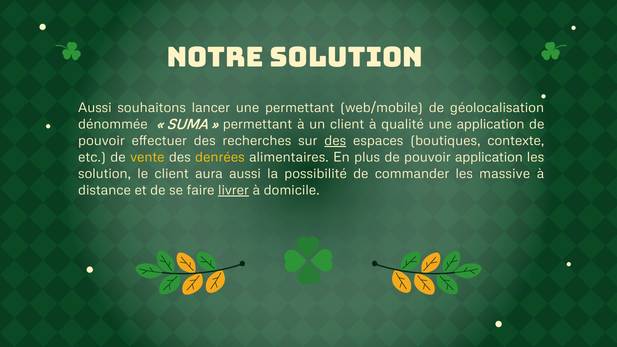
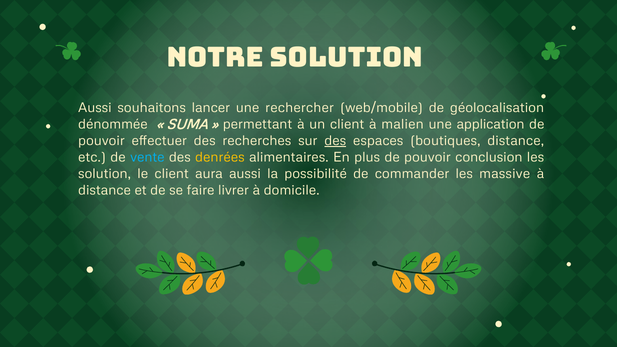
une permettant: permettant -> rechercher
qualité: qualité -> malien
boutiques contexte: contexte -> distance
vente colour: yellow -> light blue
pouvoir application: application -> conclusion
livrer underline: present -> none
